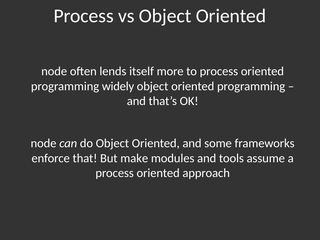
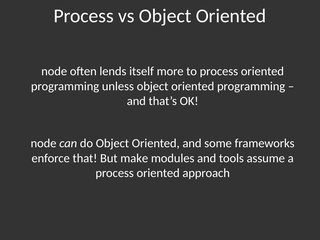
widely: widely -> unless
